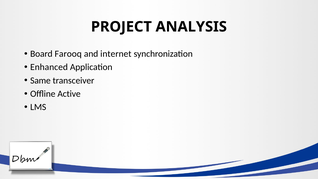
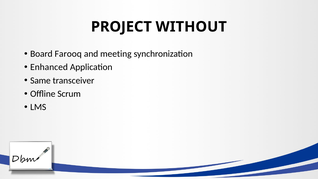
ANALYSIS: ANALYSIS -> WITHOUT
internet: internet -> meeting
Active: Active -> Scrum
